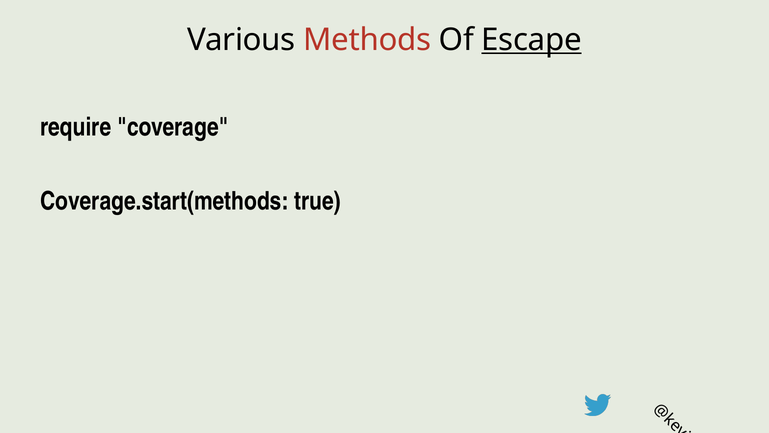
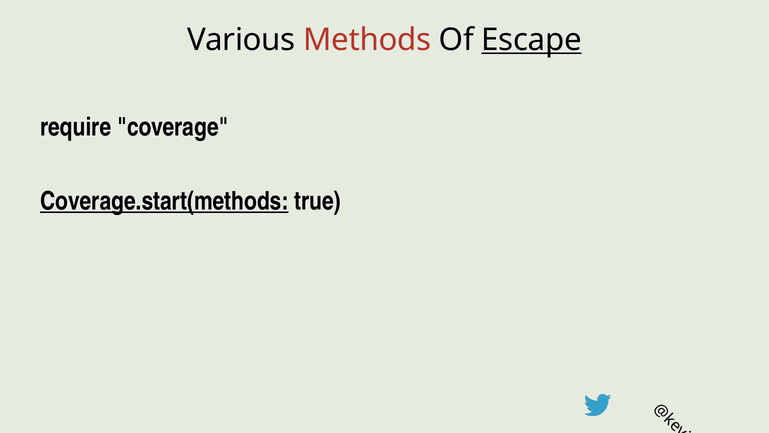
Coverage.start(methods underline: none -> present
